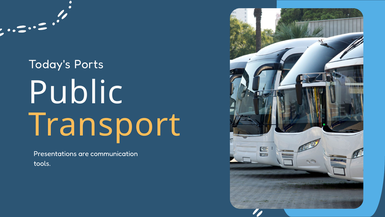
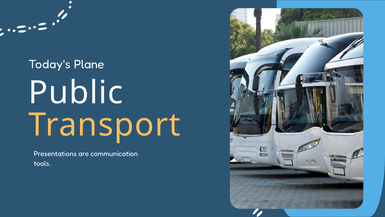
Ports: Ports -> Plane
